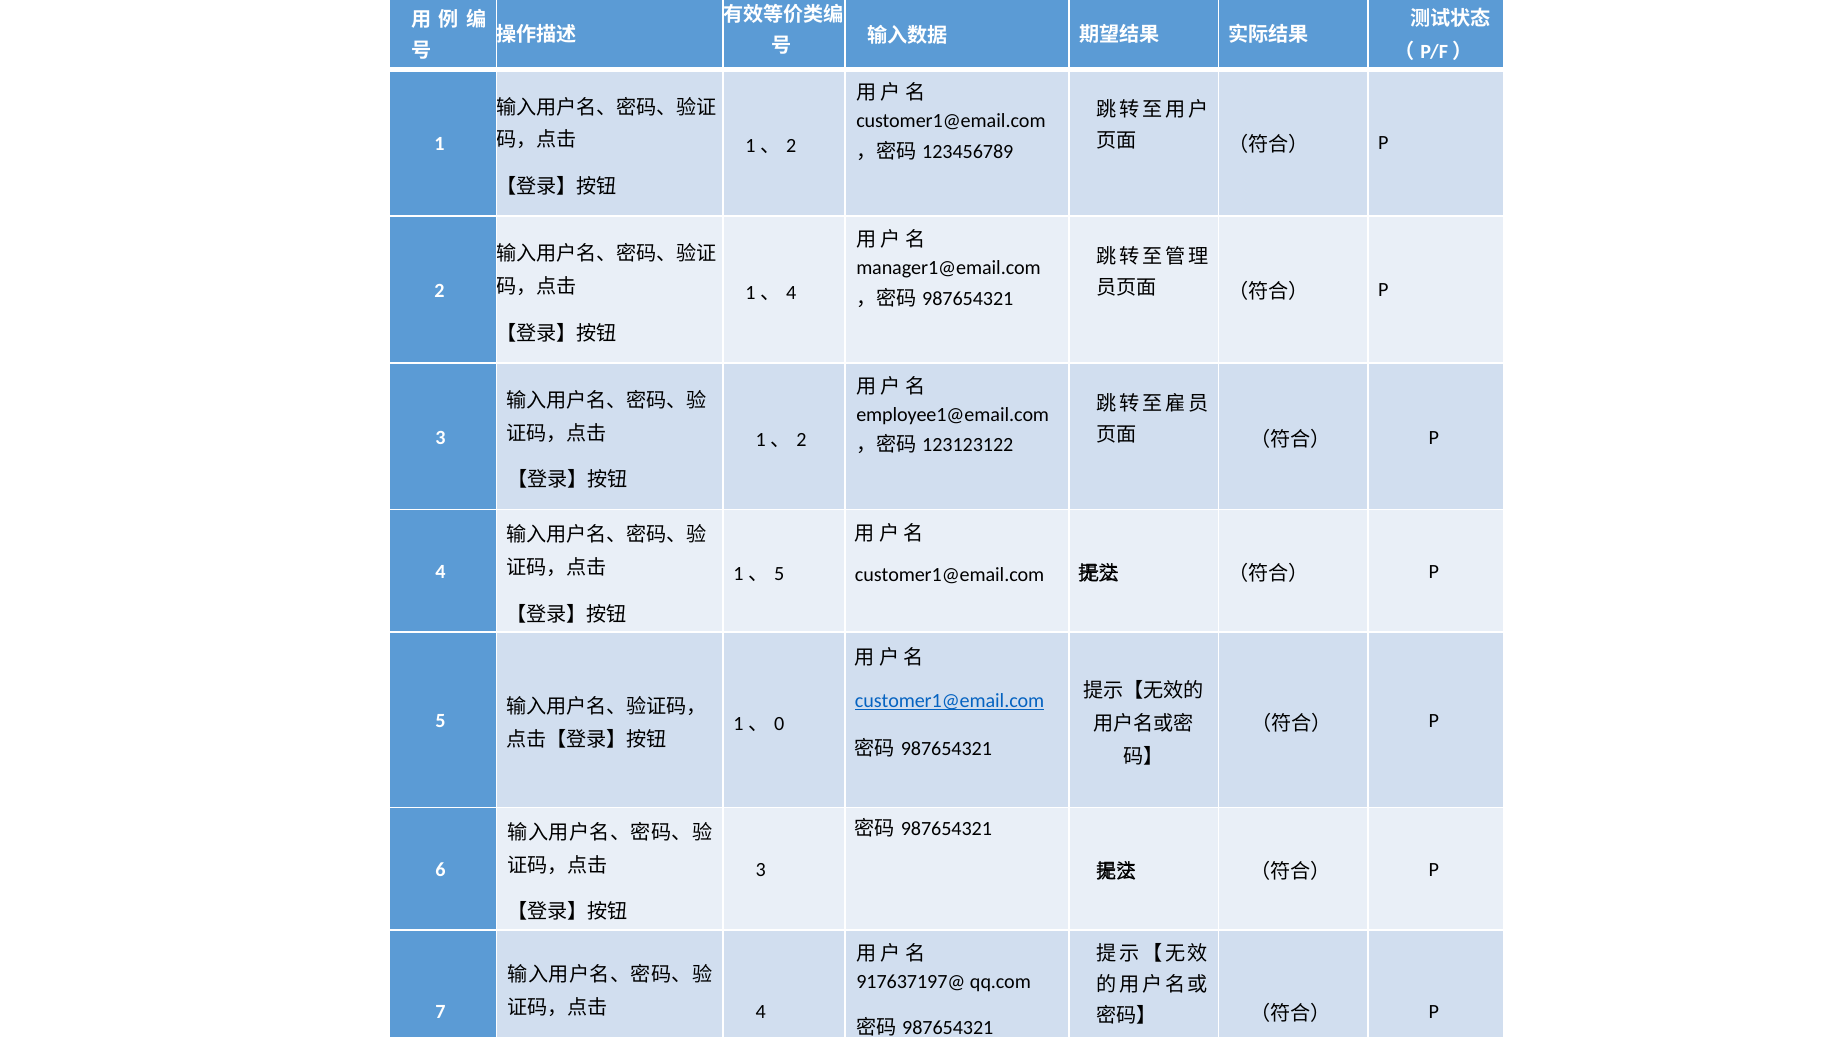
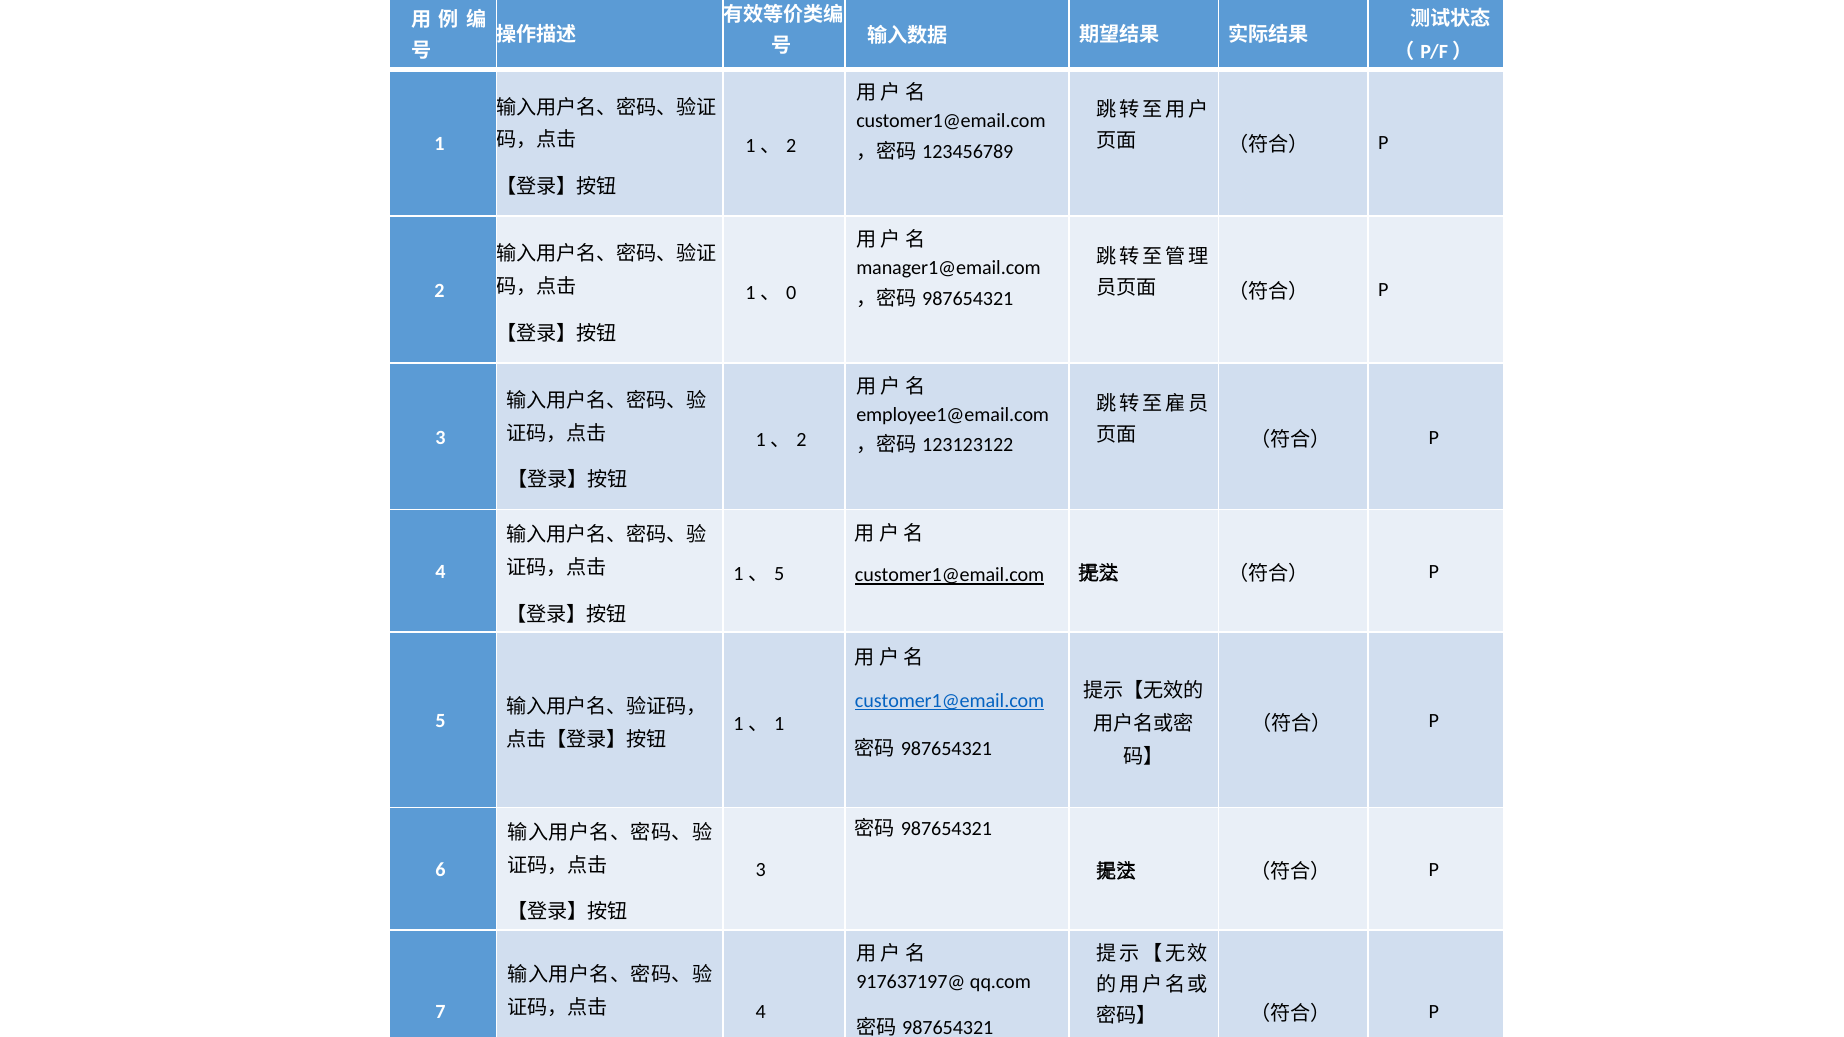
4 at (791, 293): 4 -> 0
customer1@email.com at (950, 575) underline: none -> present
0 at (779, 724): 0 -> 1
